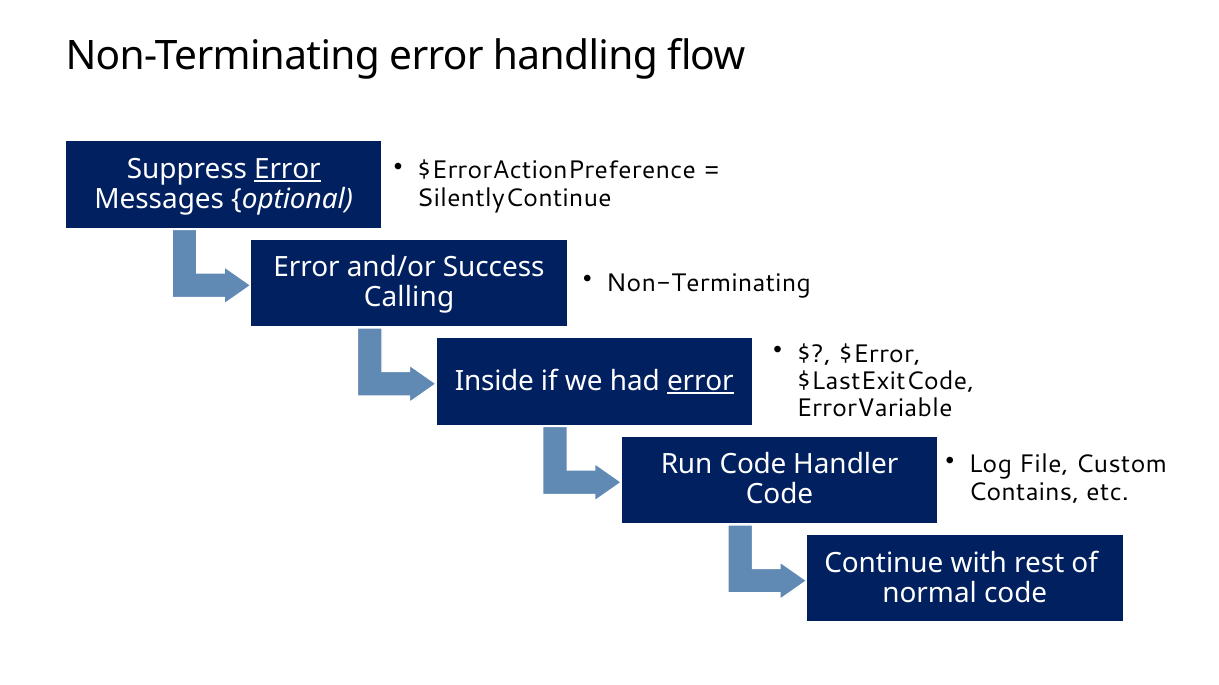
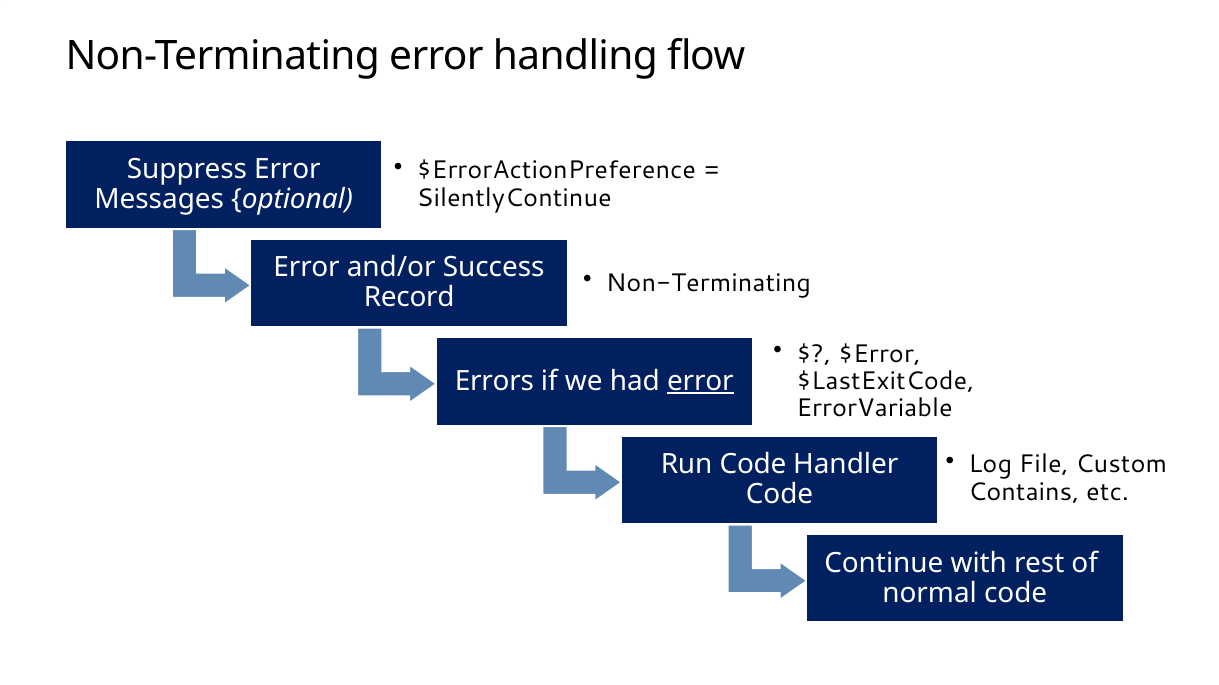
Error at (287, 169) underline: present -> none
Calling: Calling -> Record
Inside: Inside -> Errors
